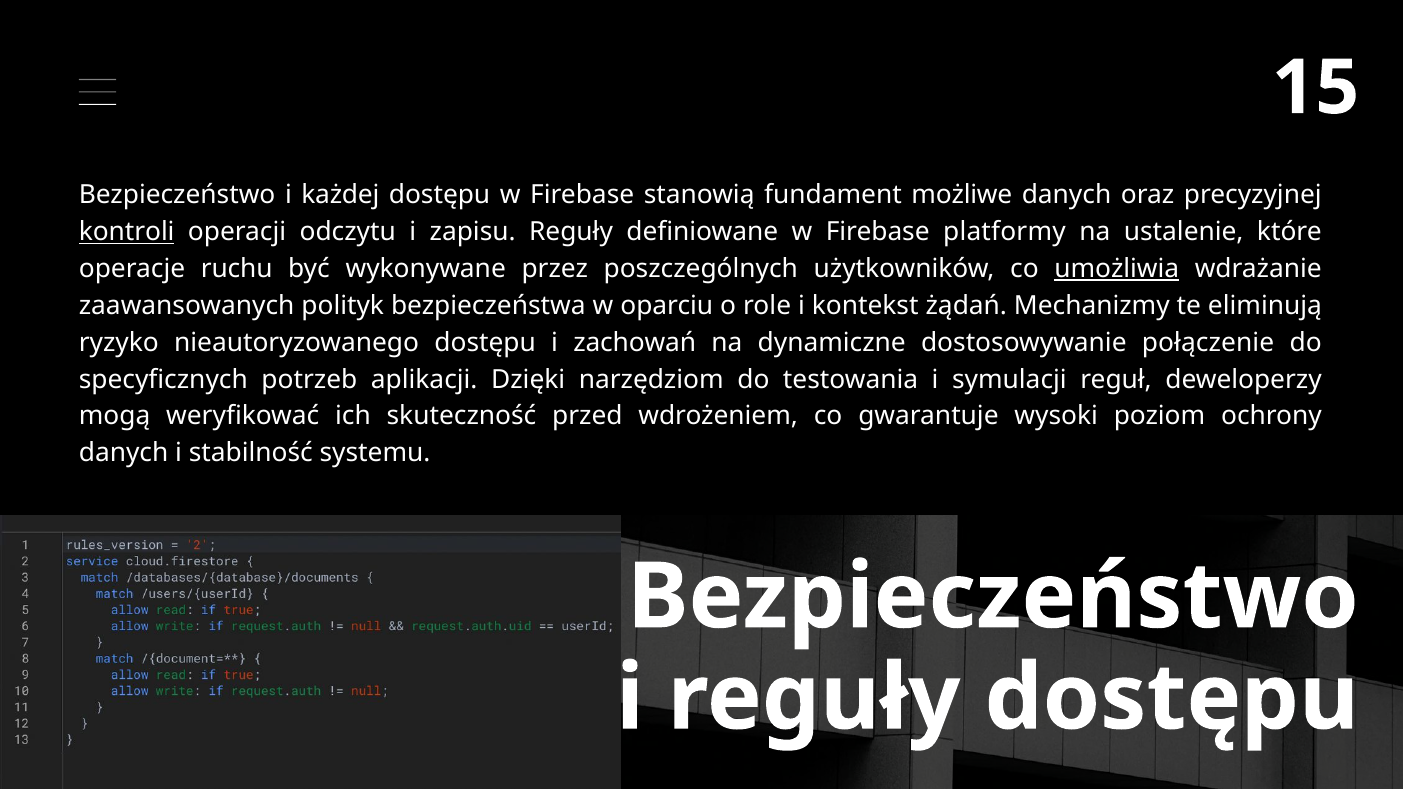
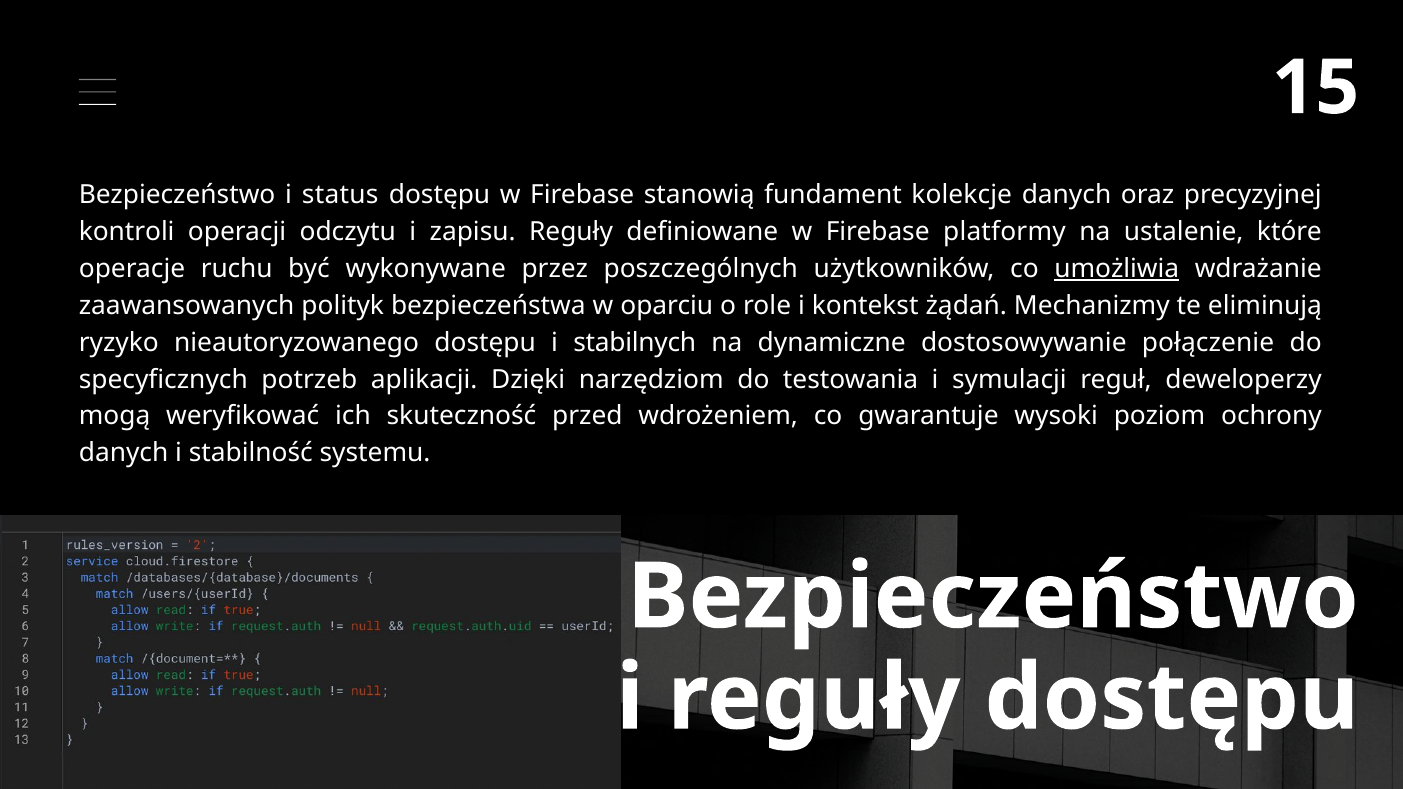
każdej: każdej -> status
możliwe: możliwe -> kolekcje
kontroli underline: present -> none
zachowań: zachowań -> stabilnych
